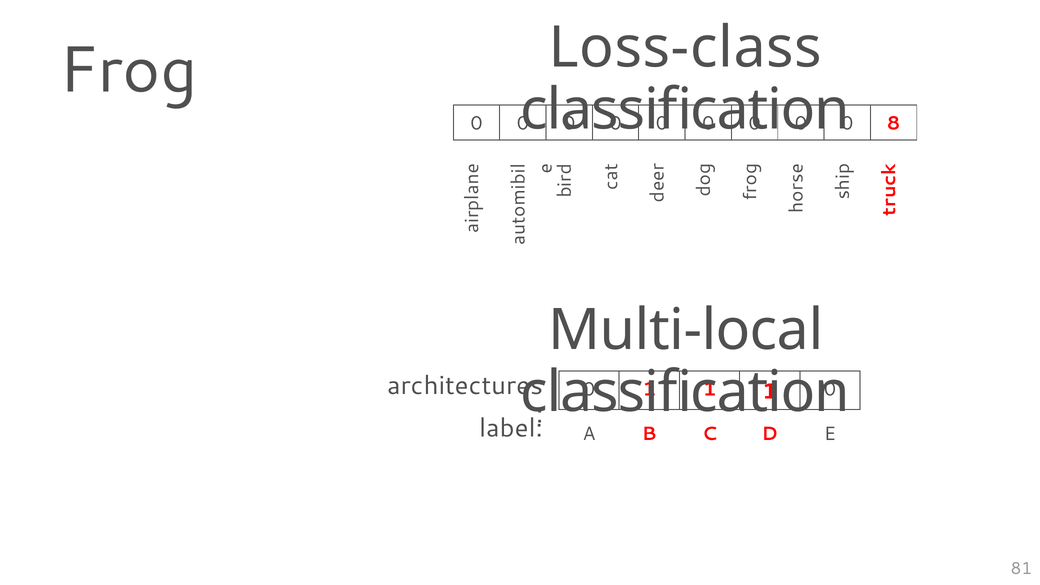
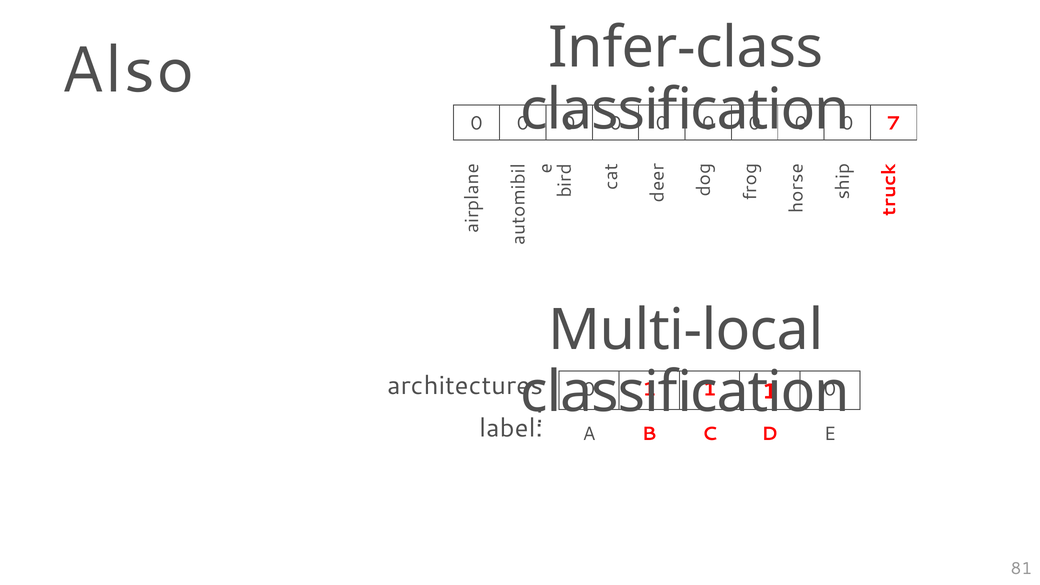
Loss-class: Loss-class -> Infer-class
Frog: Frog -> Also
8: 8 -> 7
